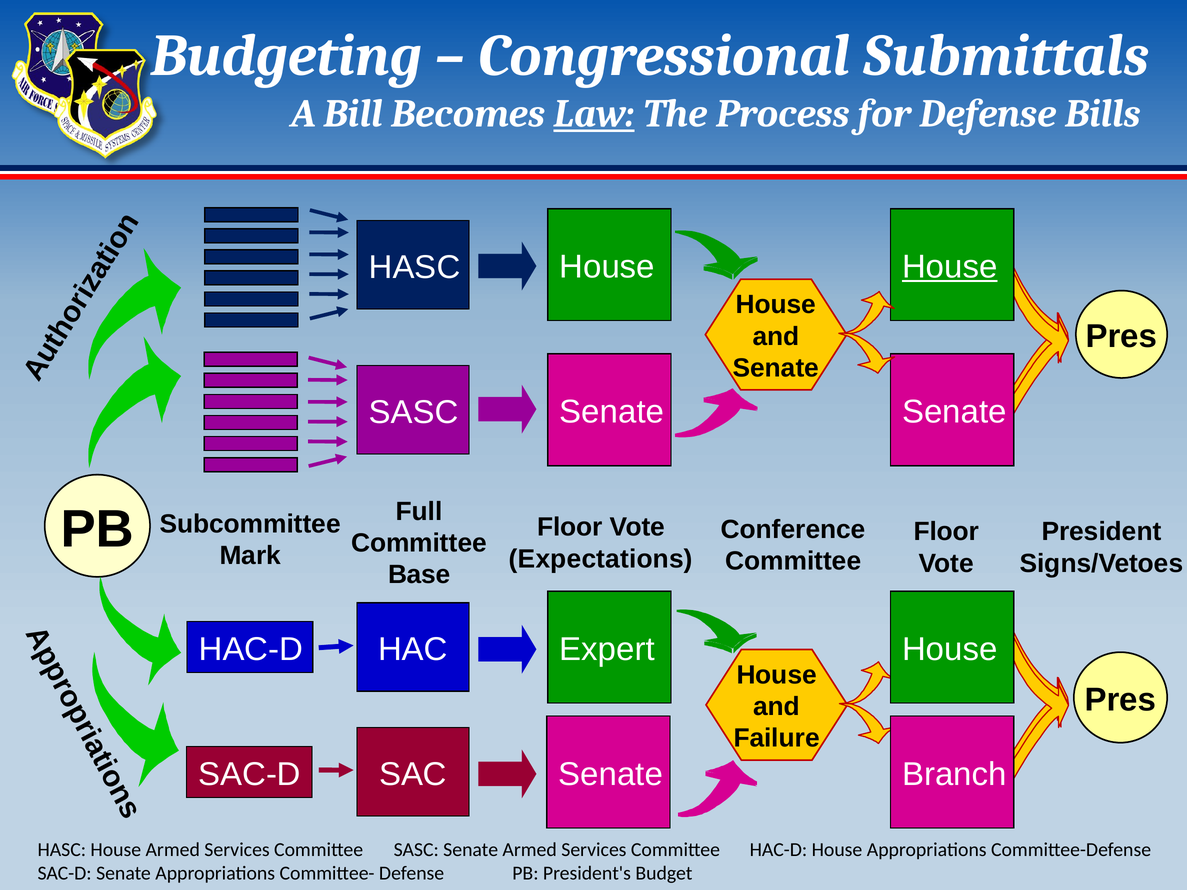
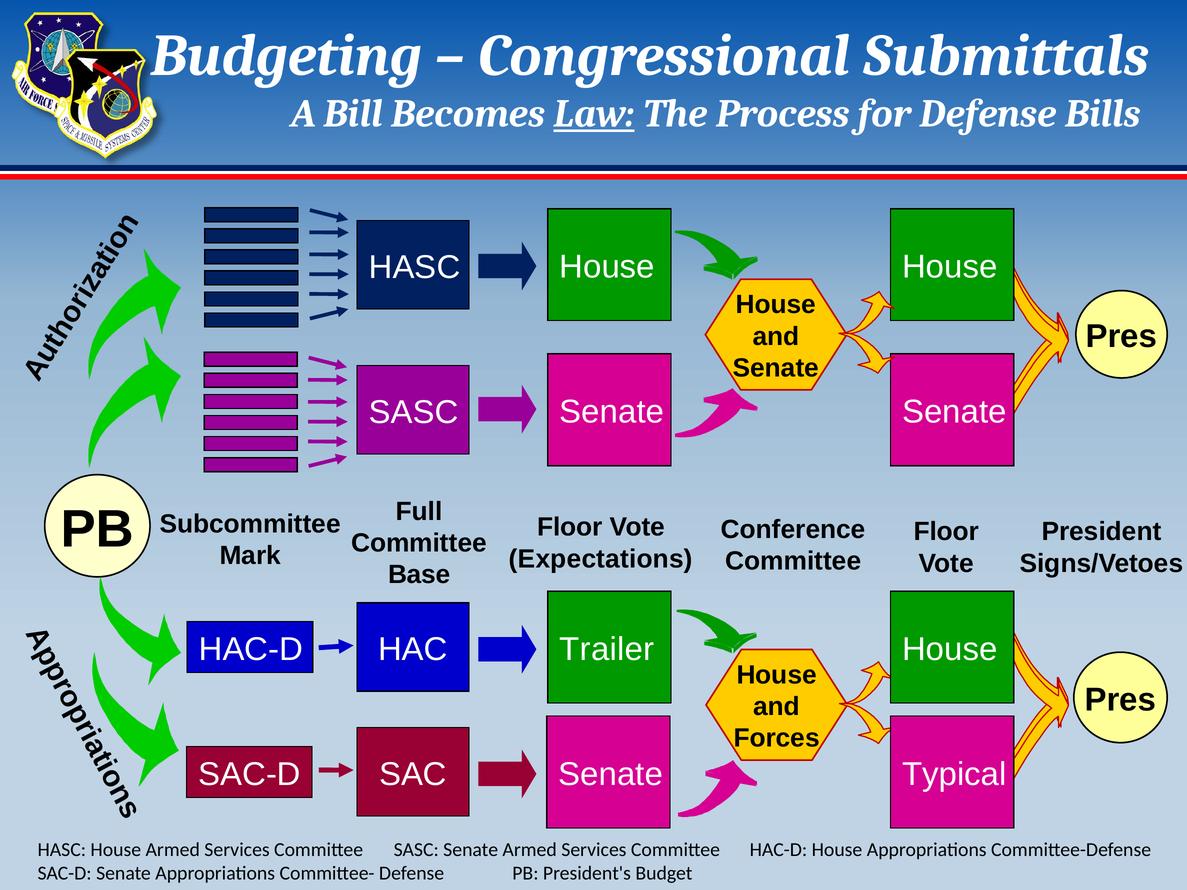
House at (950, 267) underline: present -> none
Expert: Expert -> Trailer
Failure: Failure -> Forces
Branch: Branch -> Typical
